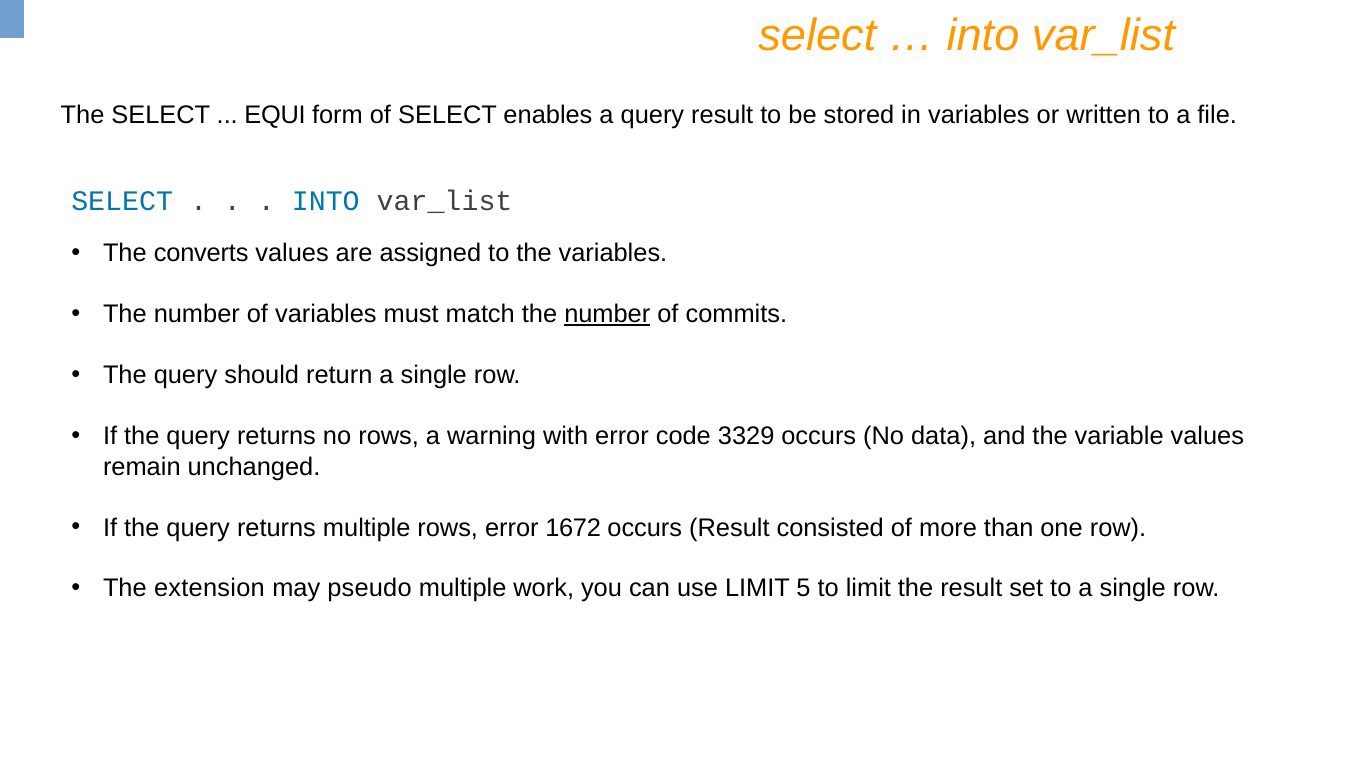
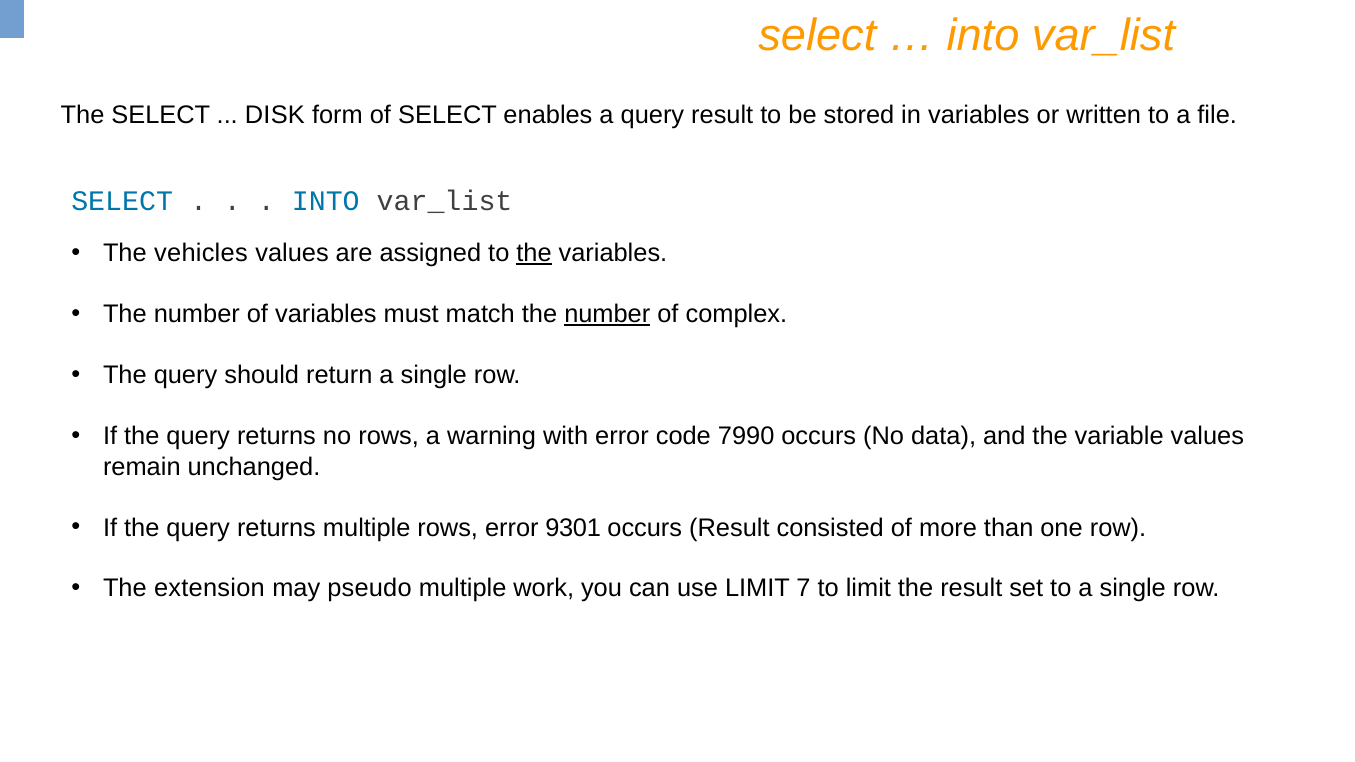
EQUI: EQUI -> DISK
converts: converts -> vehicles
the at (534, 253) underline: none -> present
commits: commits -> complex
3329: 3329 -> 7990
1672: 1672 -> 9301
5: 5 -> 7
